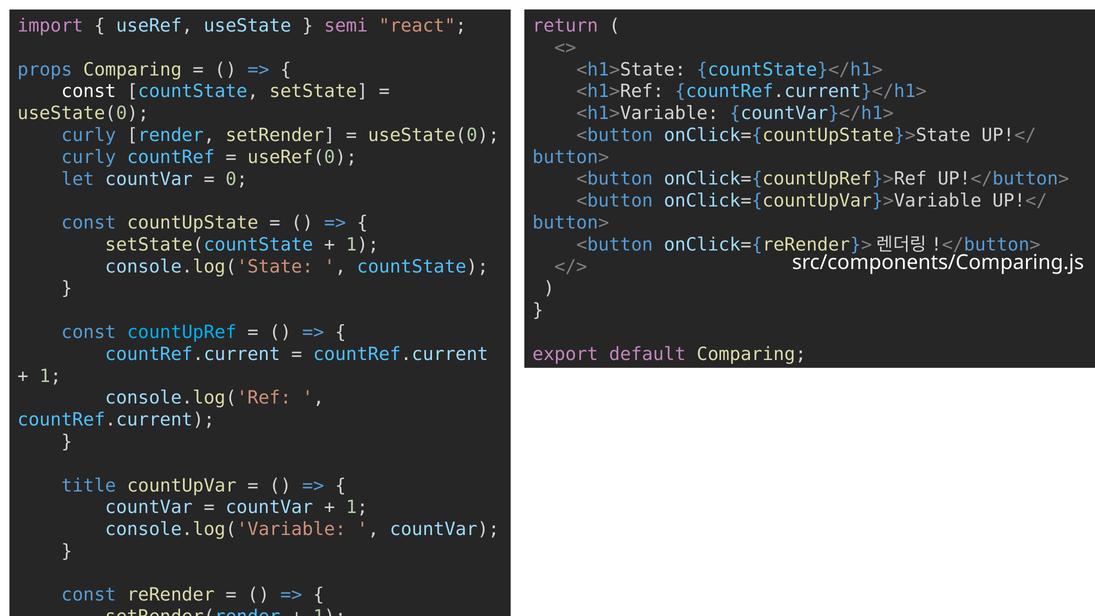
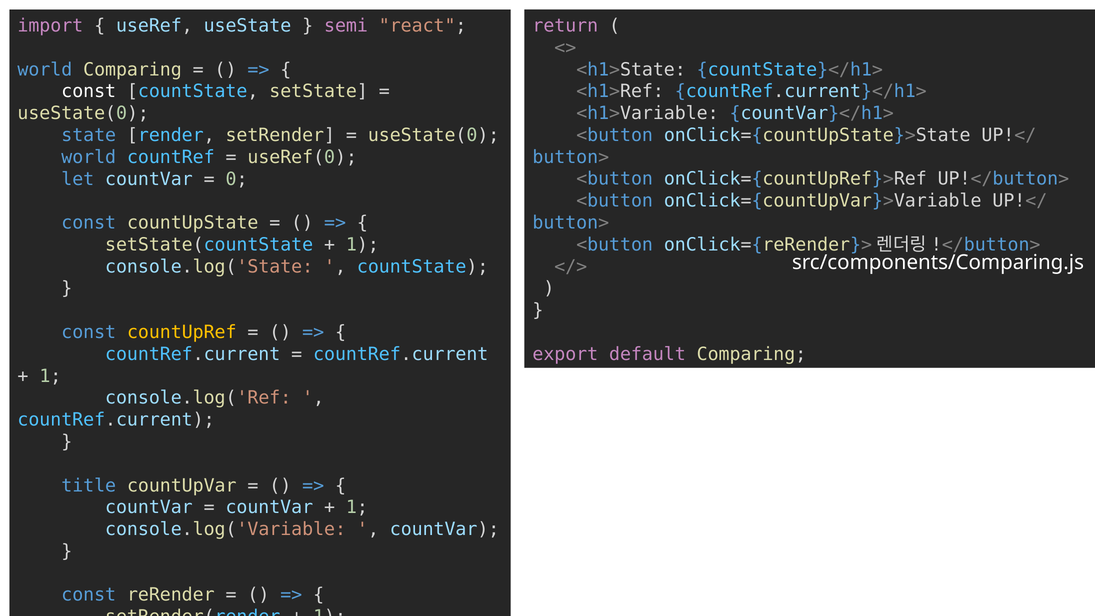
props at (45, 70): props -> world
curly at (89, 135): curly -> state
curly at (89, 157): curly -> world
countUpRef colour: light blue -> yellow
